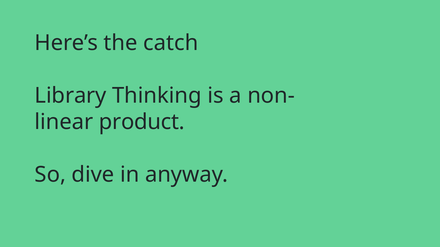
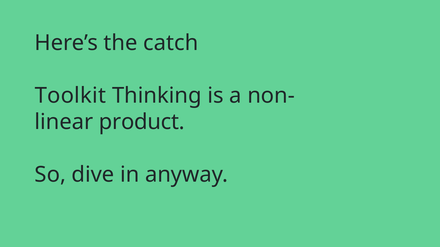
Library: Library -> Toolkit
